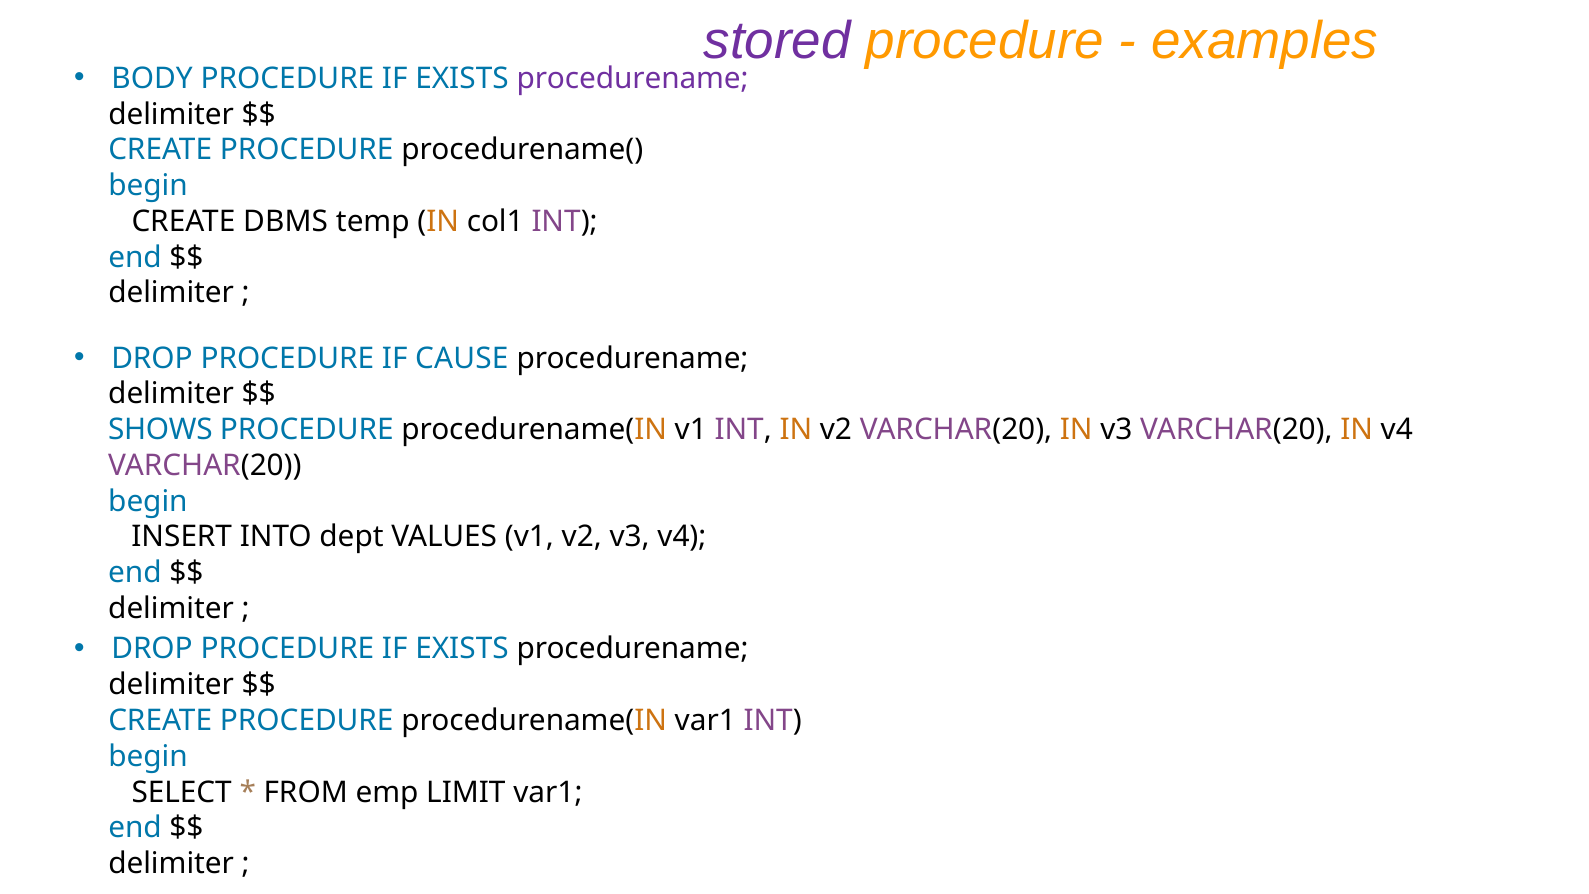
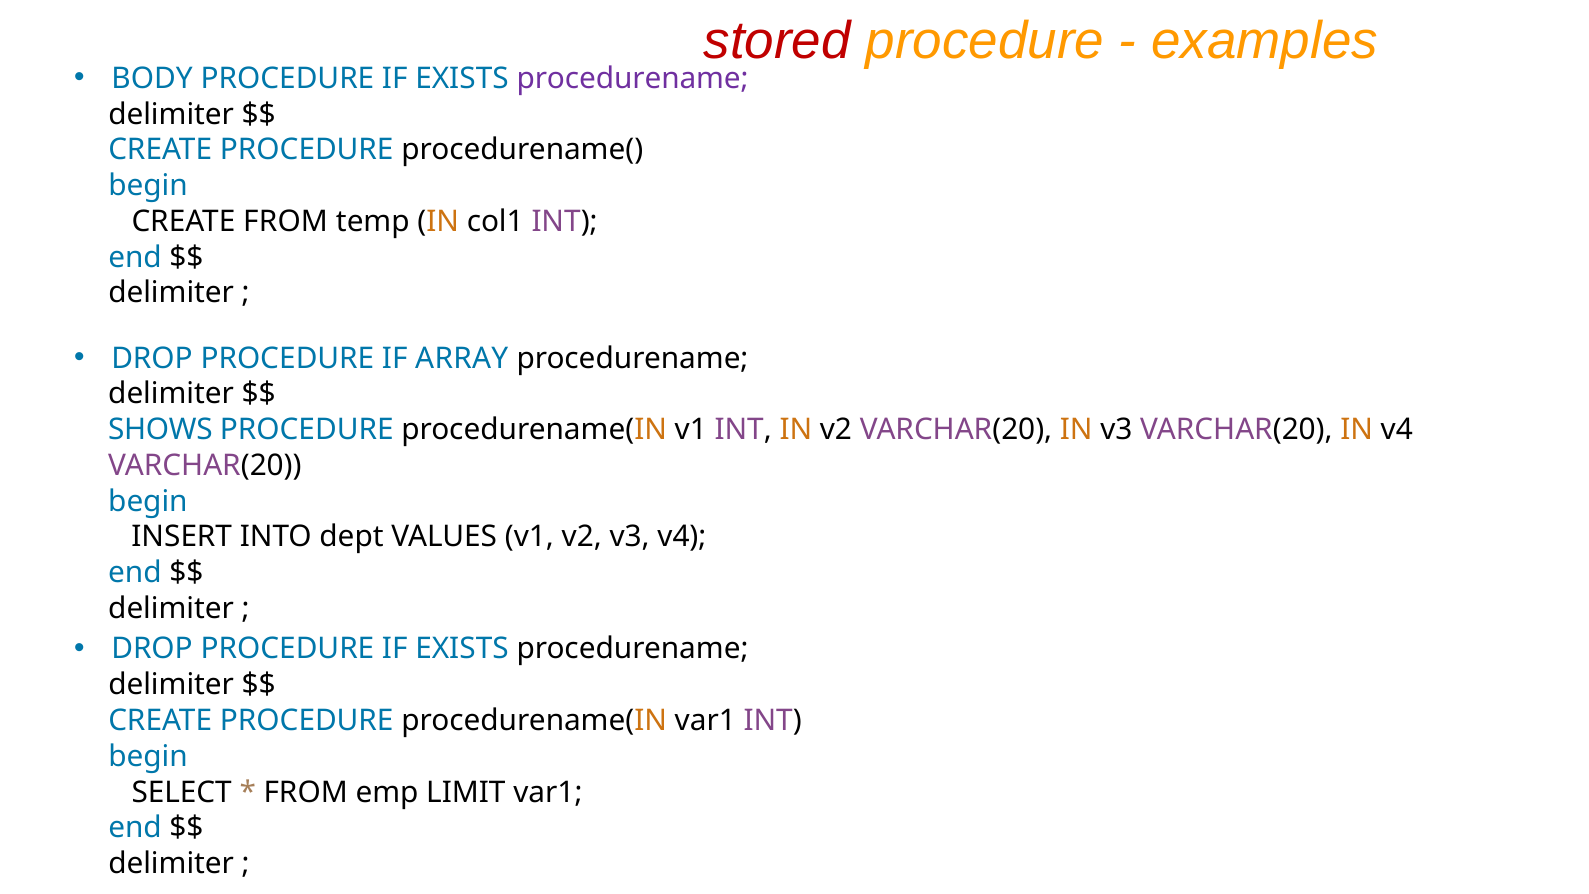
stored colour: purple -> red
CREATE DBMS: DBMS -> FROM
CAUSE: CAUSE -> ARRAY
